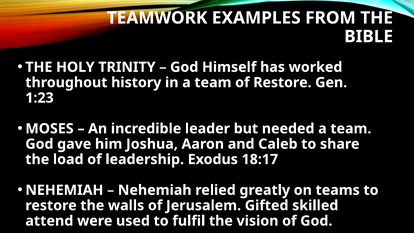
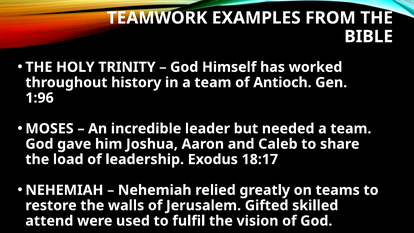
of Restore: Restore -> Antioch
1:23: 1:23 -> 1:96
